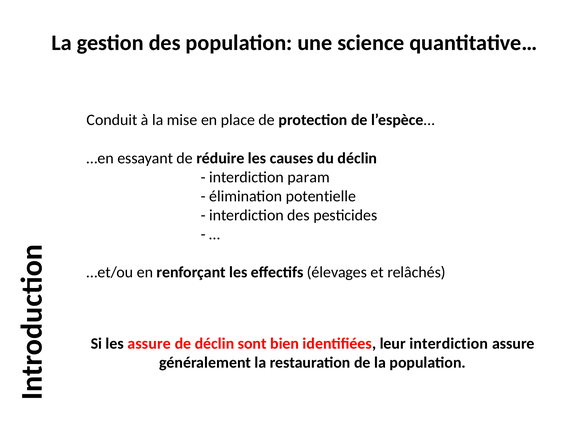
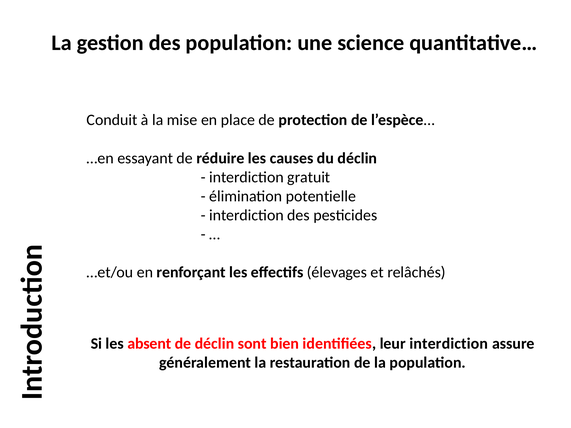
param: param -> gratuit
les assure: assure -> absent
